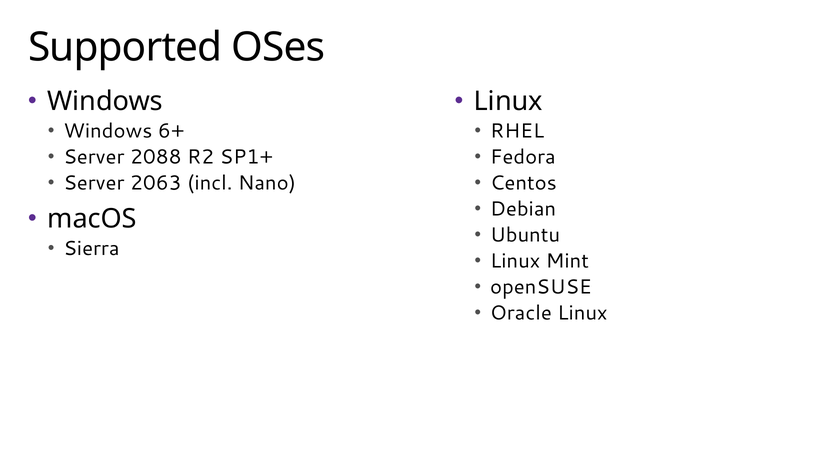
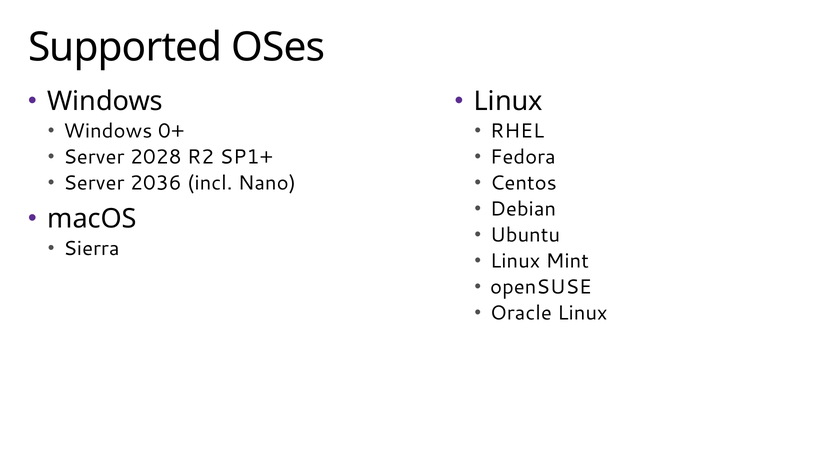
6+: 6+ -> 0+
2088: 2088 -> 2028
2063: 2063 -> 2036
